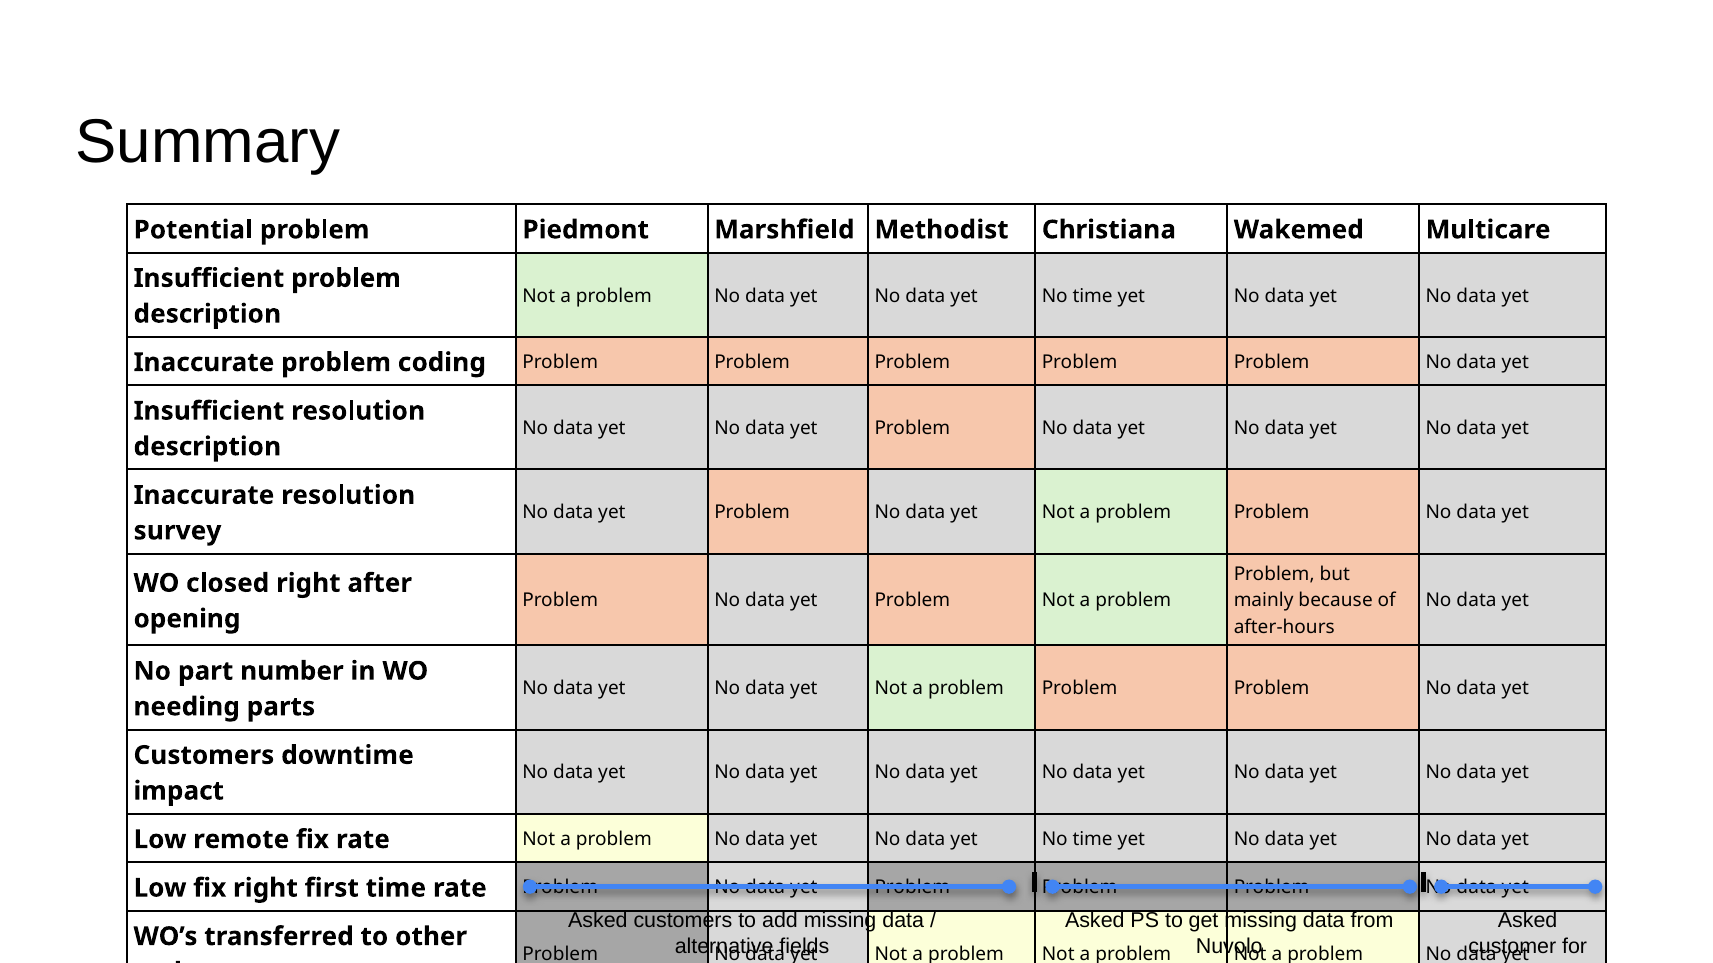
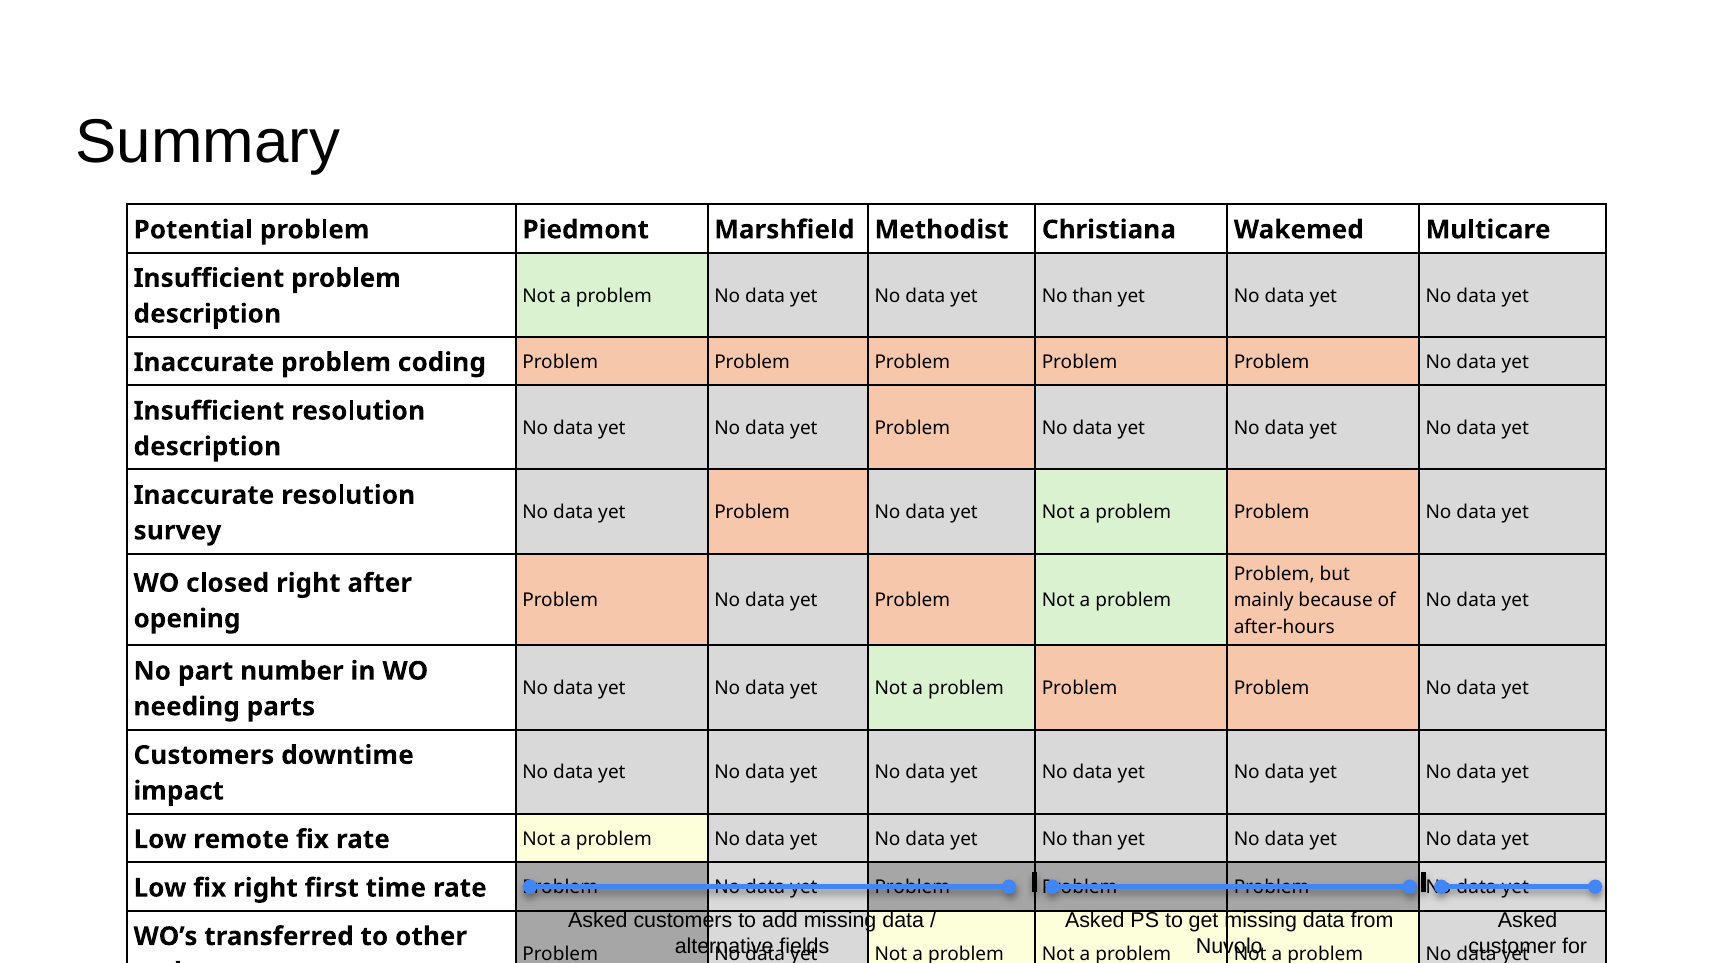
time at (1093, 296): time -> than
time at (1093, 840): time -> than
